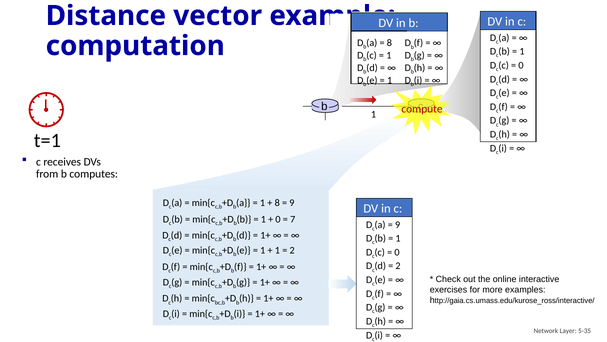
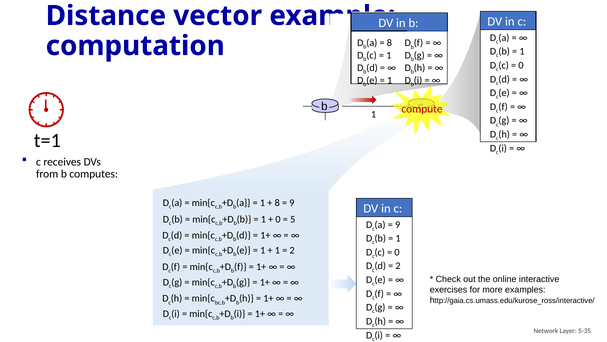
7: 7 -> 5
